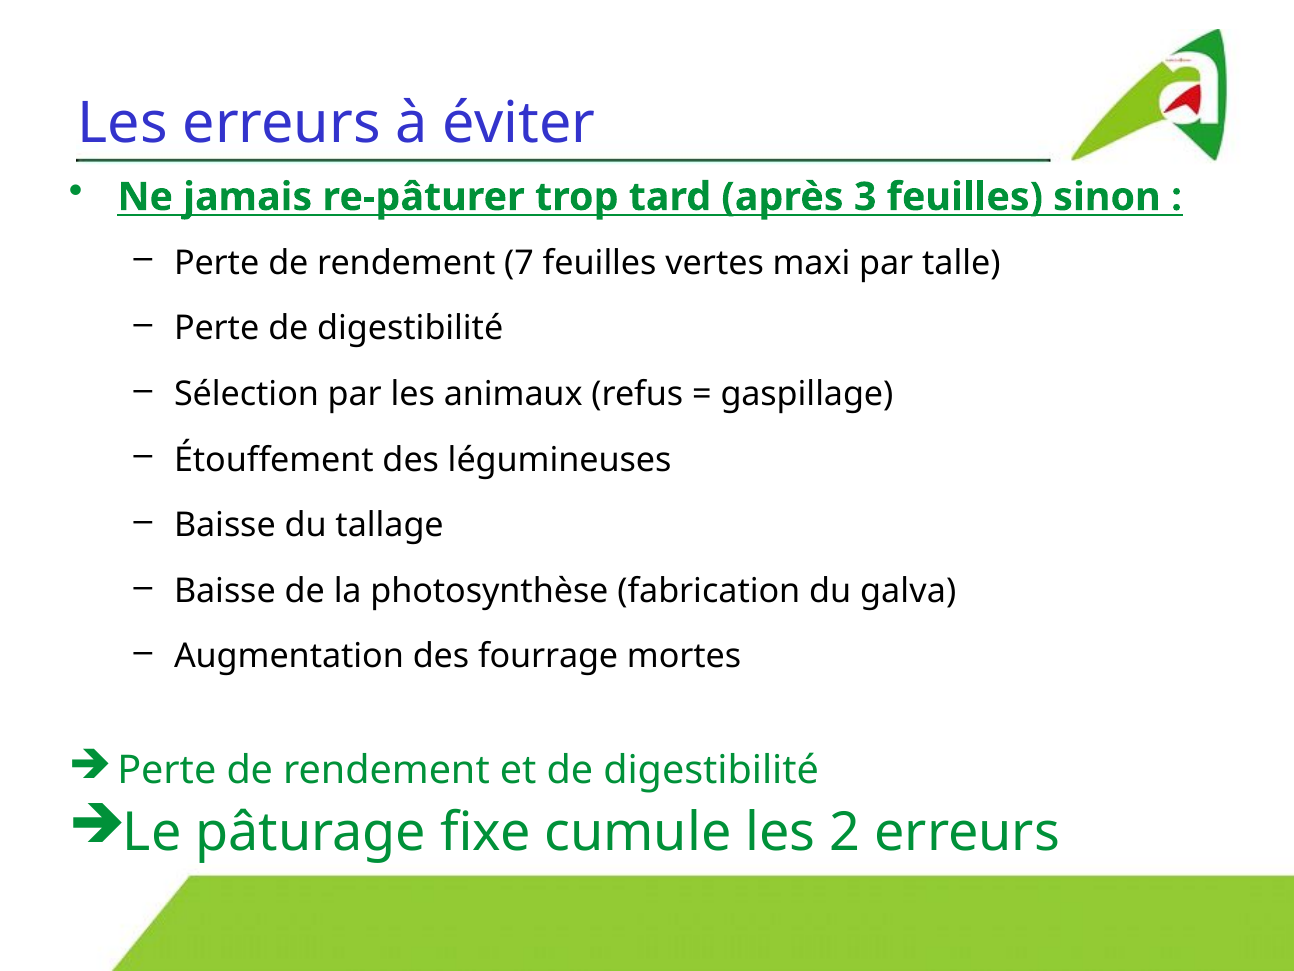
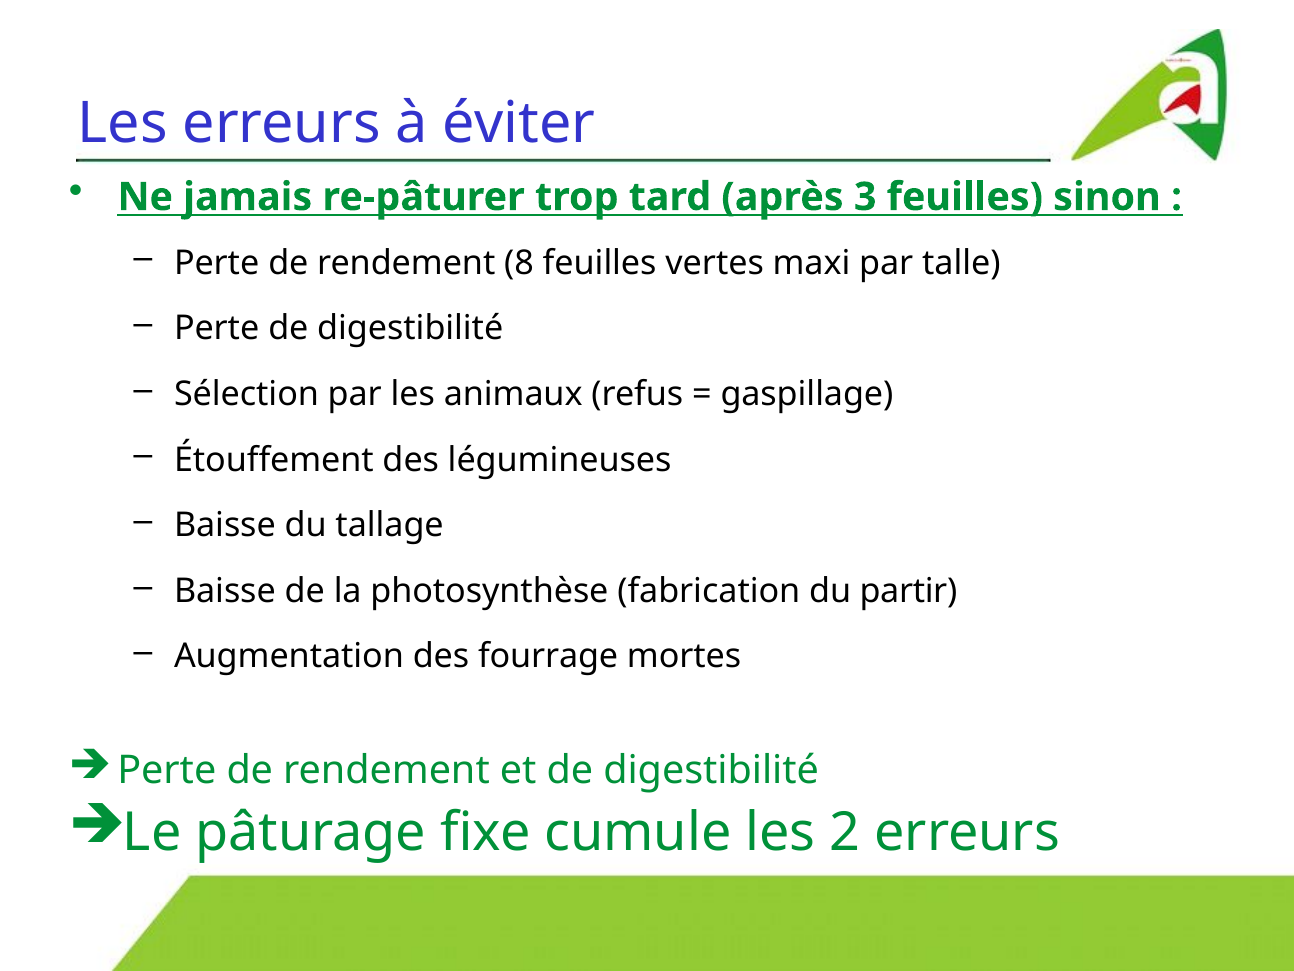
7: 7 -> 8
galva: galva -> partir
